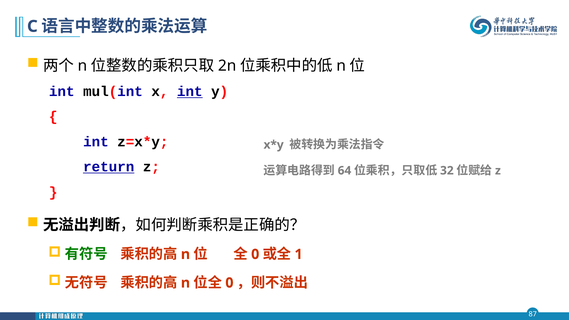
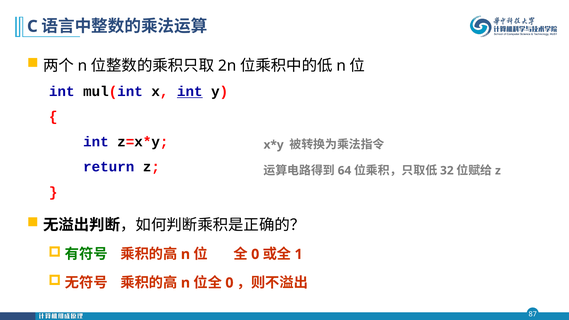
return underline: present -> none
